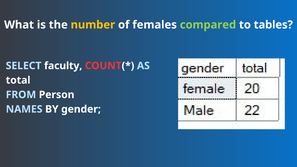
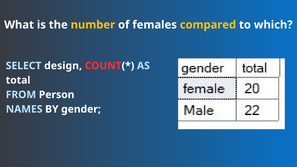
compared colour: light green -> yellow
tables: tables -> which
faculty: faculty -> design
